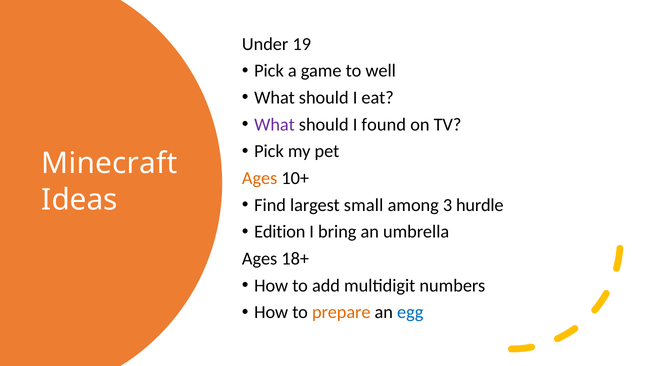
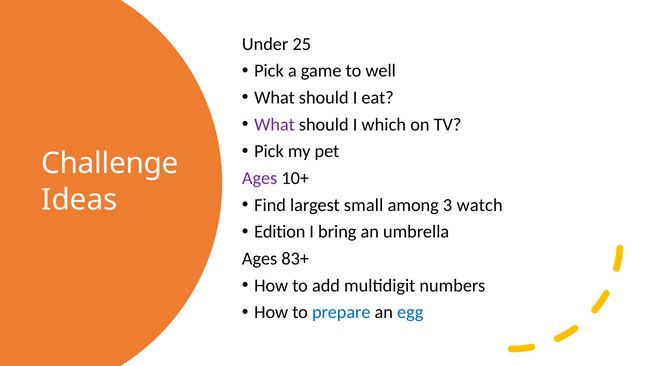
19: 19 -> 25
found: found -> which
Minecraft: Minecraft -> Challenge
Ages at (260, 178) colour: orange -> purple
hurdle: hurdle -> watch
18+: 18+ -> 83+
prepare colour: orange -> blue
